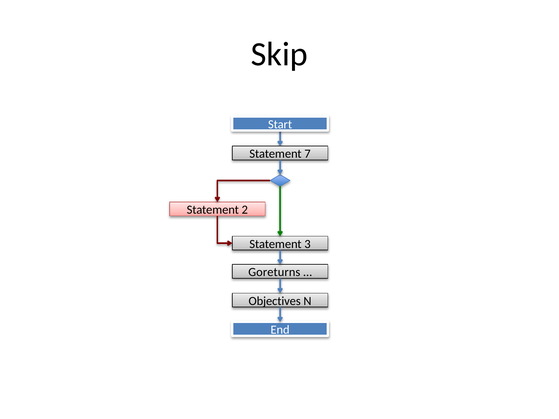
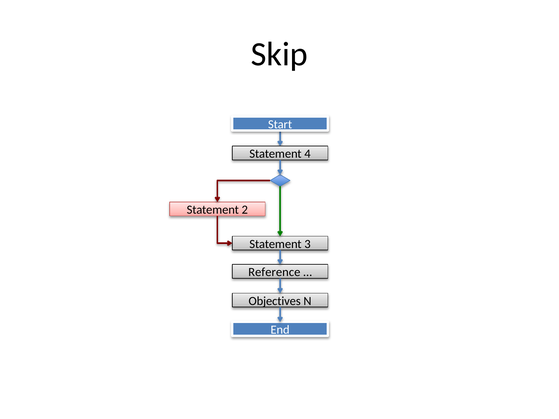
7: 7 -> 4
Goreturns: Goreturns -> Reference
